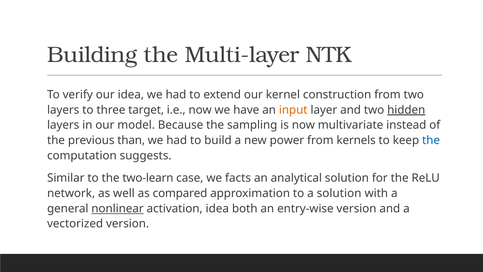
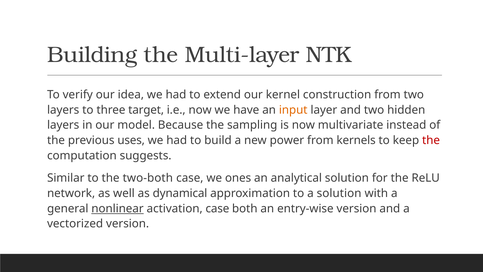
hidden underline: present -> none
than: than -> uses
the at (431, 140) colour: blue -> red
two-learn: two-learn -> two-both
facts: facts -> ones
compared: compared -> dynamical
activation idea: idea -> case
